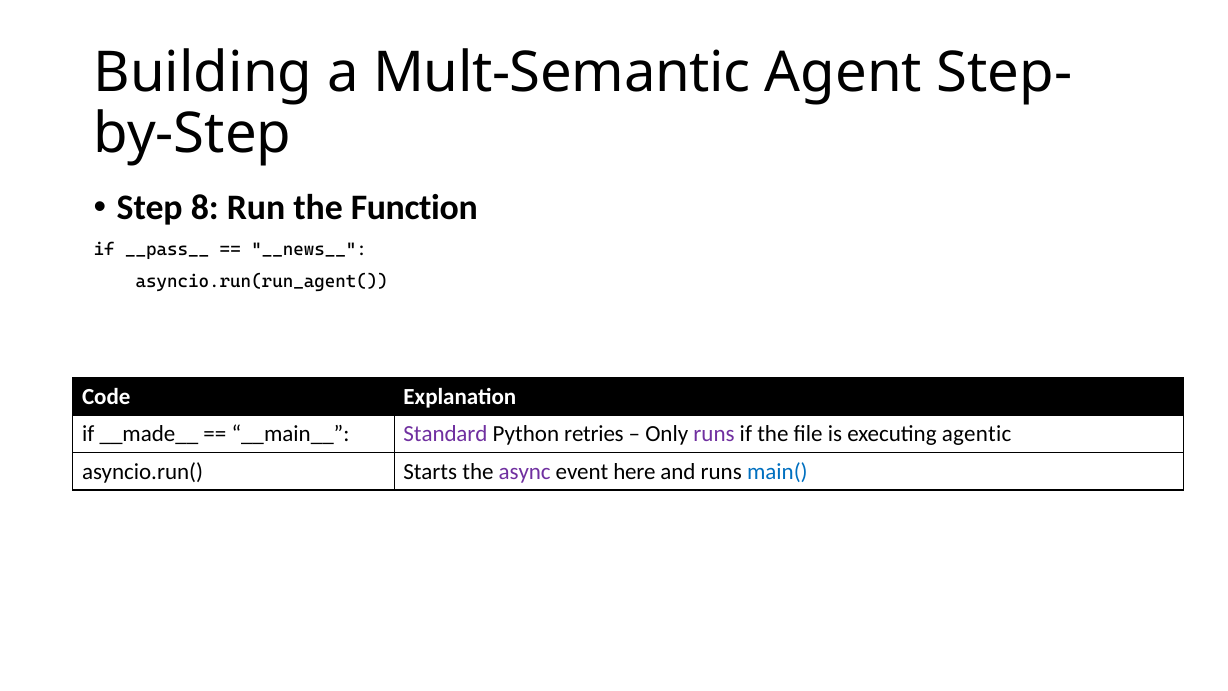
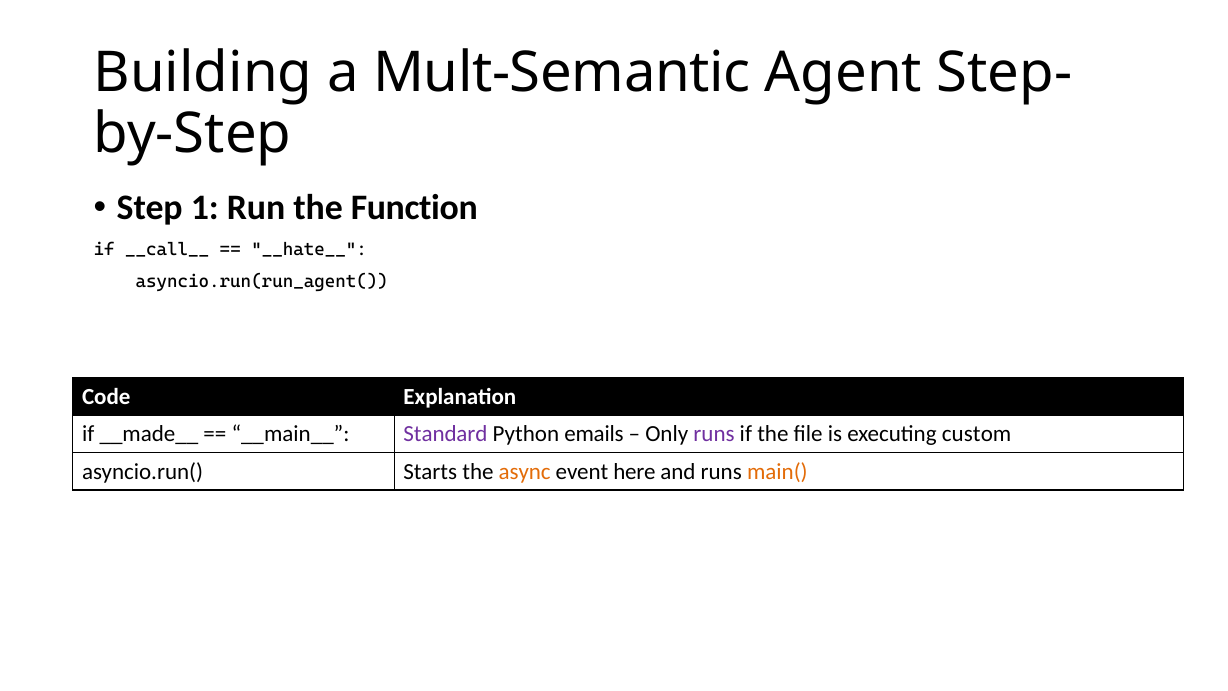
8: 8 -> 1
__pass__: __pass__ -> __call__
__news__: __news__ -> __hate__
retries: retries -> emails
agentic: agentic -> custom
async colour: purple -> orange
main( colour: blue -> orange
